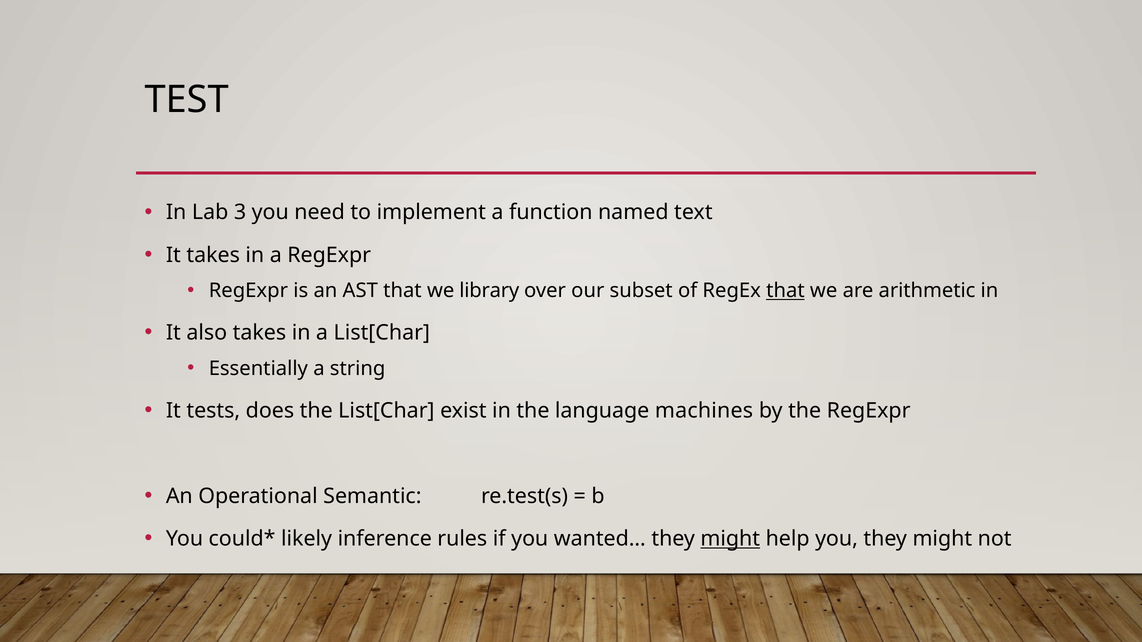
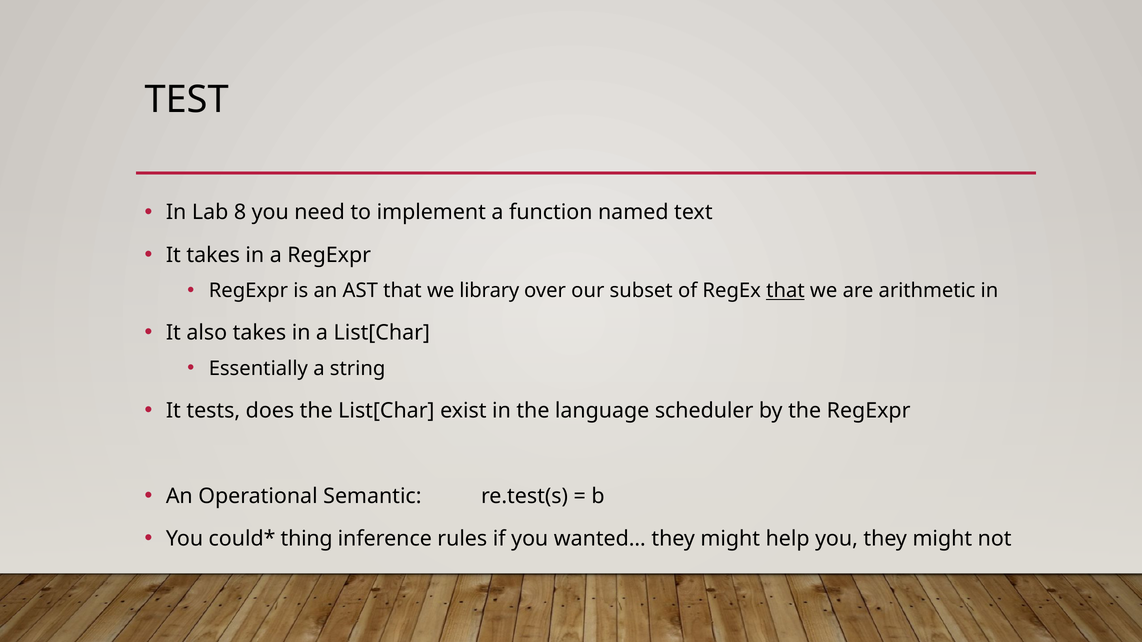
3: 3 -> 8
machines: machines -> scheduler
likely: likely -> thing
might at (730, 539) underline: present -> none
